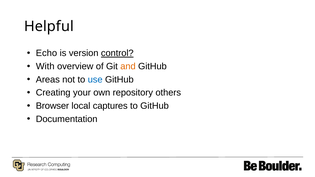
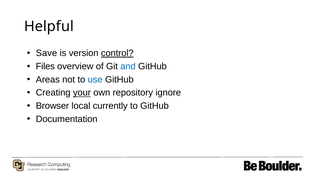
Echo: Echo -> Save
With: With -> Files
and colour: orange -> blue
your underline: none -> present
others: others -> ignore
captures: captures -> currently
